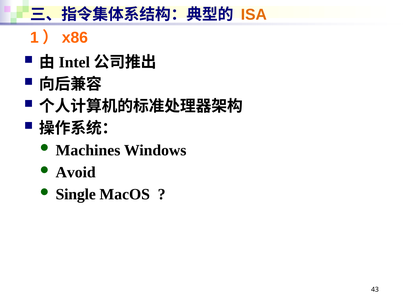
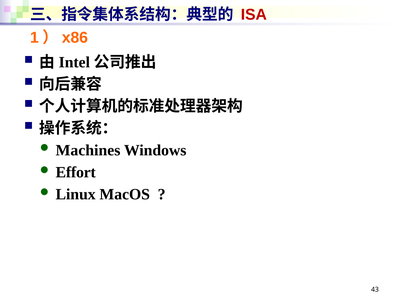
ISA colour: orange -> red
Avoid: Avoid -> Effort
Single: Single -> Linux
